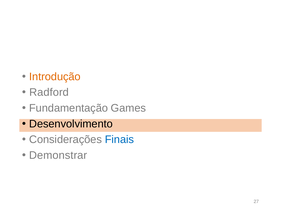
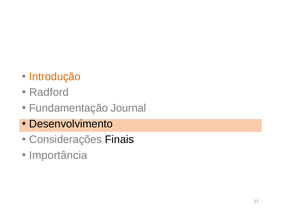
Games: Games -> Journal
Finais colour: blue -> black
Demonstrar: Demonstrar -> Importância
